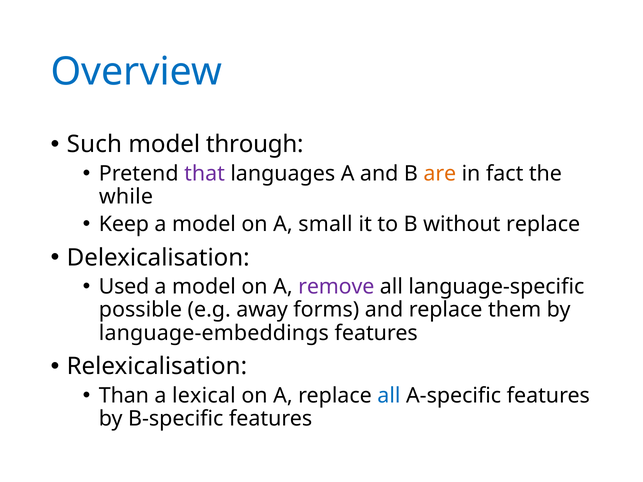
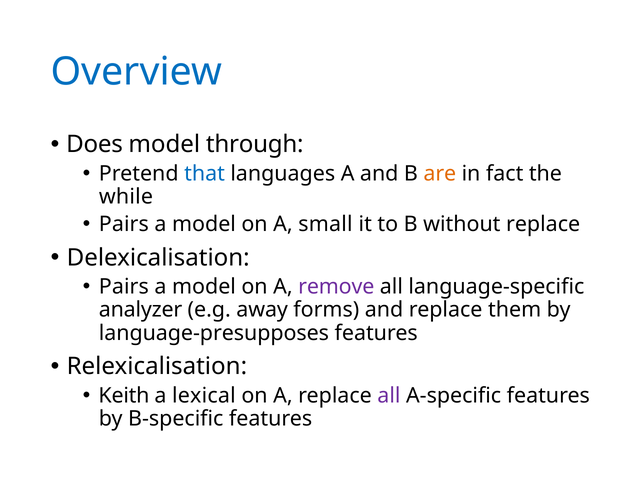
Such: Such -> Does
that colour: purple -> blue
Keep at (124, 224): Keep -> Pairs
Used at (124, 287): Used -> Pairs
possible: possible -> analyzer
language-embeddings: language-embeddings -> language-presupposes
Than: Than -> Keith
all at (389, 396) colour: blue -> purple
